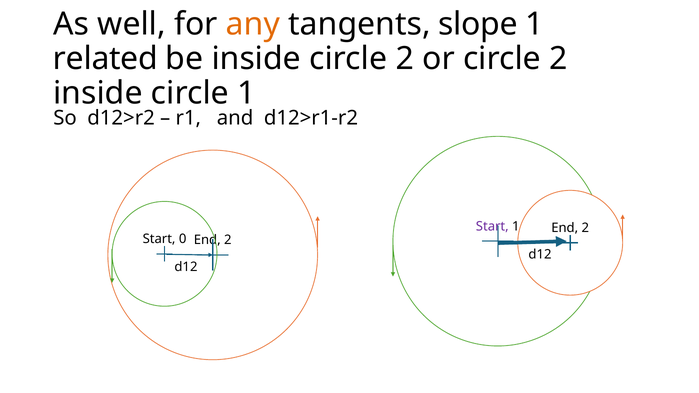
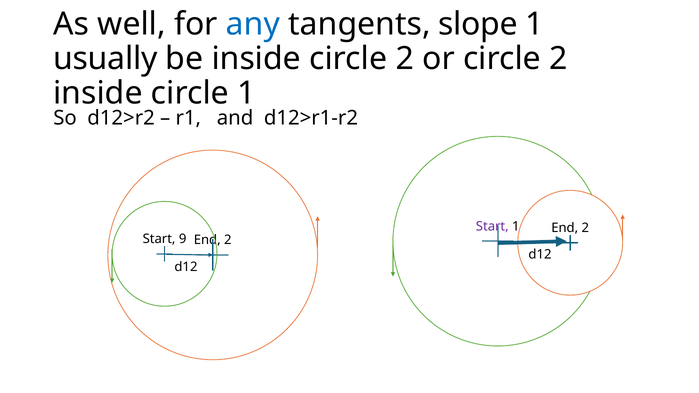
any colour: orange -> blue
related: related -> usually
0: 0 -> 9
